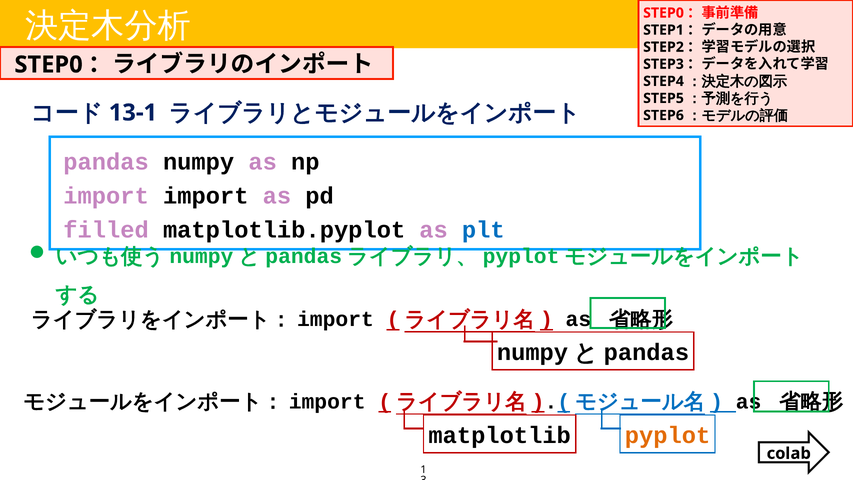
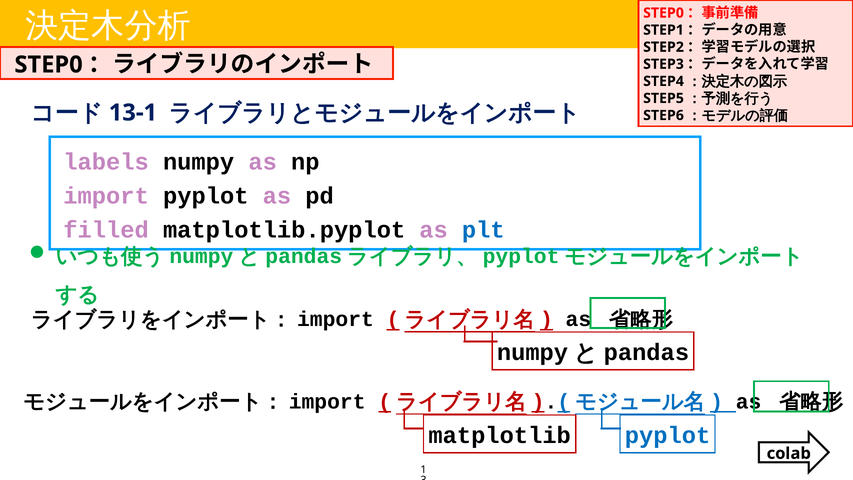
pandas: pandas -> labels
import import: import -> pyplot
pyplot at (668, 435) colour: orange -> blue
